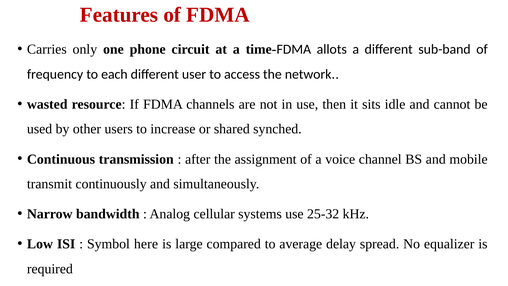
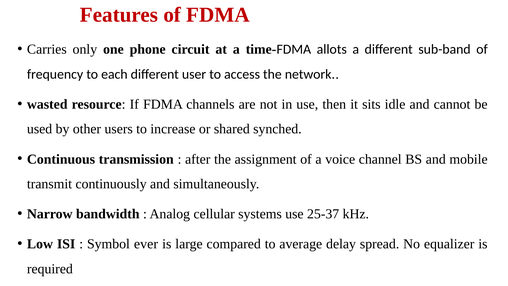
25-32: 25-32 -> 25-37
here: here -> ever
